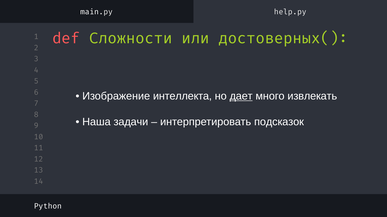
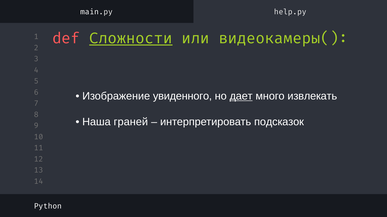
Сложности underline: none -> present
достоверных(: достоверных( -> видеокамеры(
интеллекта: интеллекта -> увиденного
задачи: задачи -> граней
